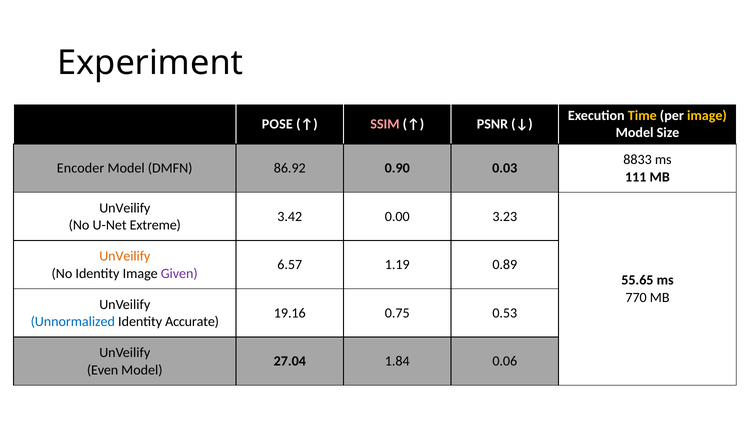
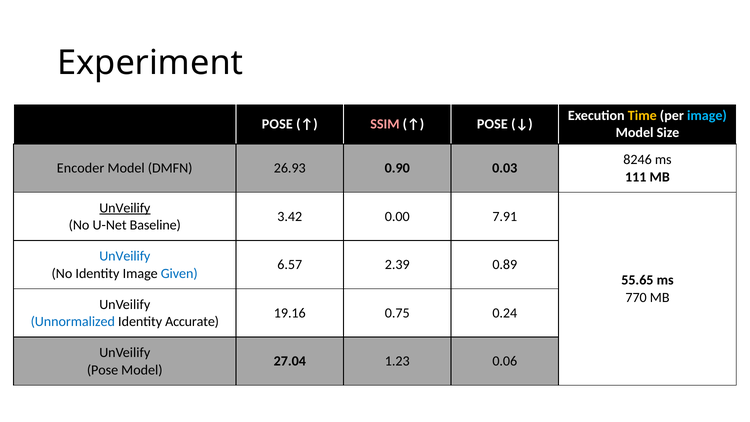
image at (707, 116) colour: yellow -> light blue
PSNR at (492, 124): PSNR -> POSE
8833: 8833 -> 8246
86.92: 86.92 -> 26.93
UnVeilify at (125, 208) underline: none -> present
3.23: 3.23 -> 7.91
Extreme: Extreme -> Baseline
UnVeilify at (125, 256) colour: orange -> blue
1.19: 1.19 -> 2.39
Given colour: purple -> blue
0.53: 0.53 -> 0.24
1.84: 1.84 -> 1.23
Even at (103, 370): Even -> Pose
